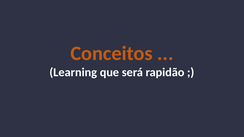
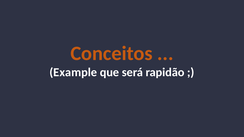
Learning: Learning -> Example
